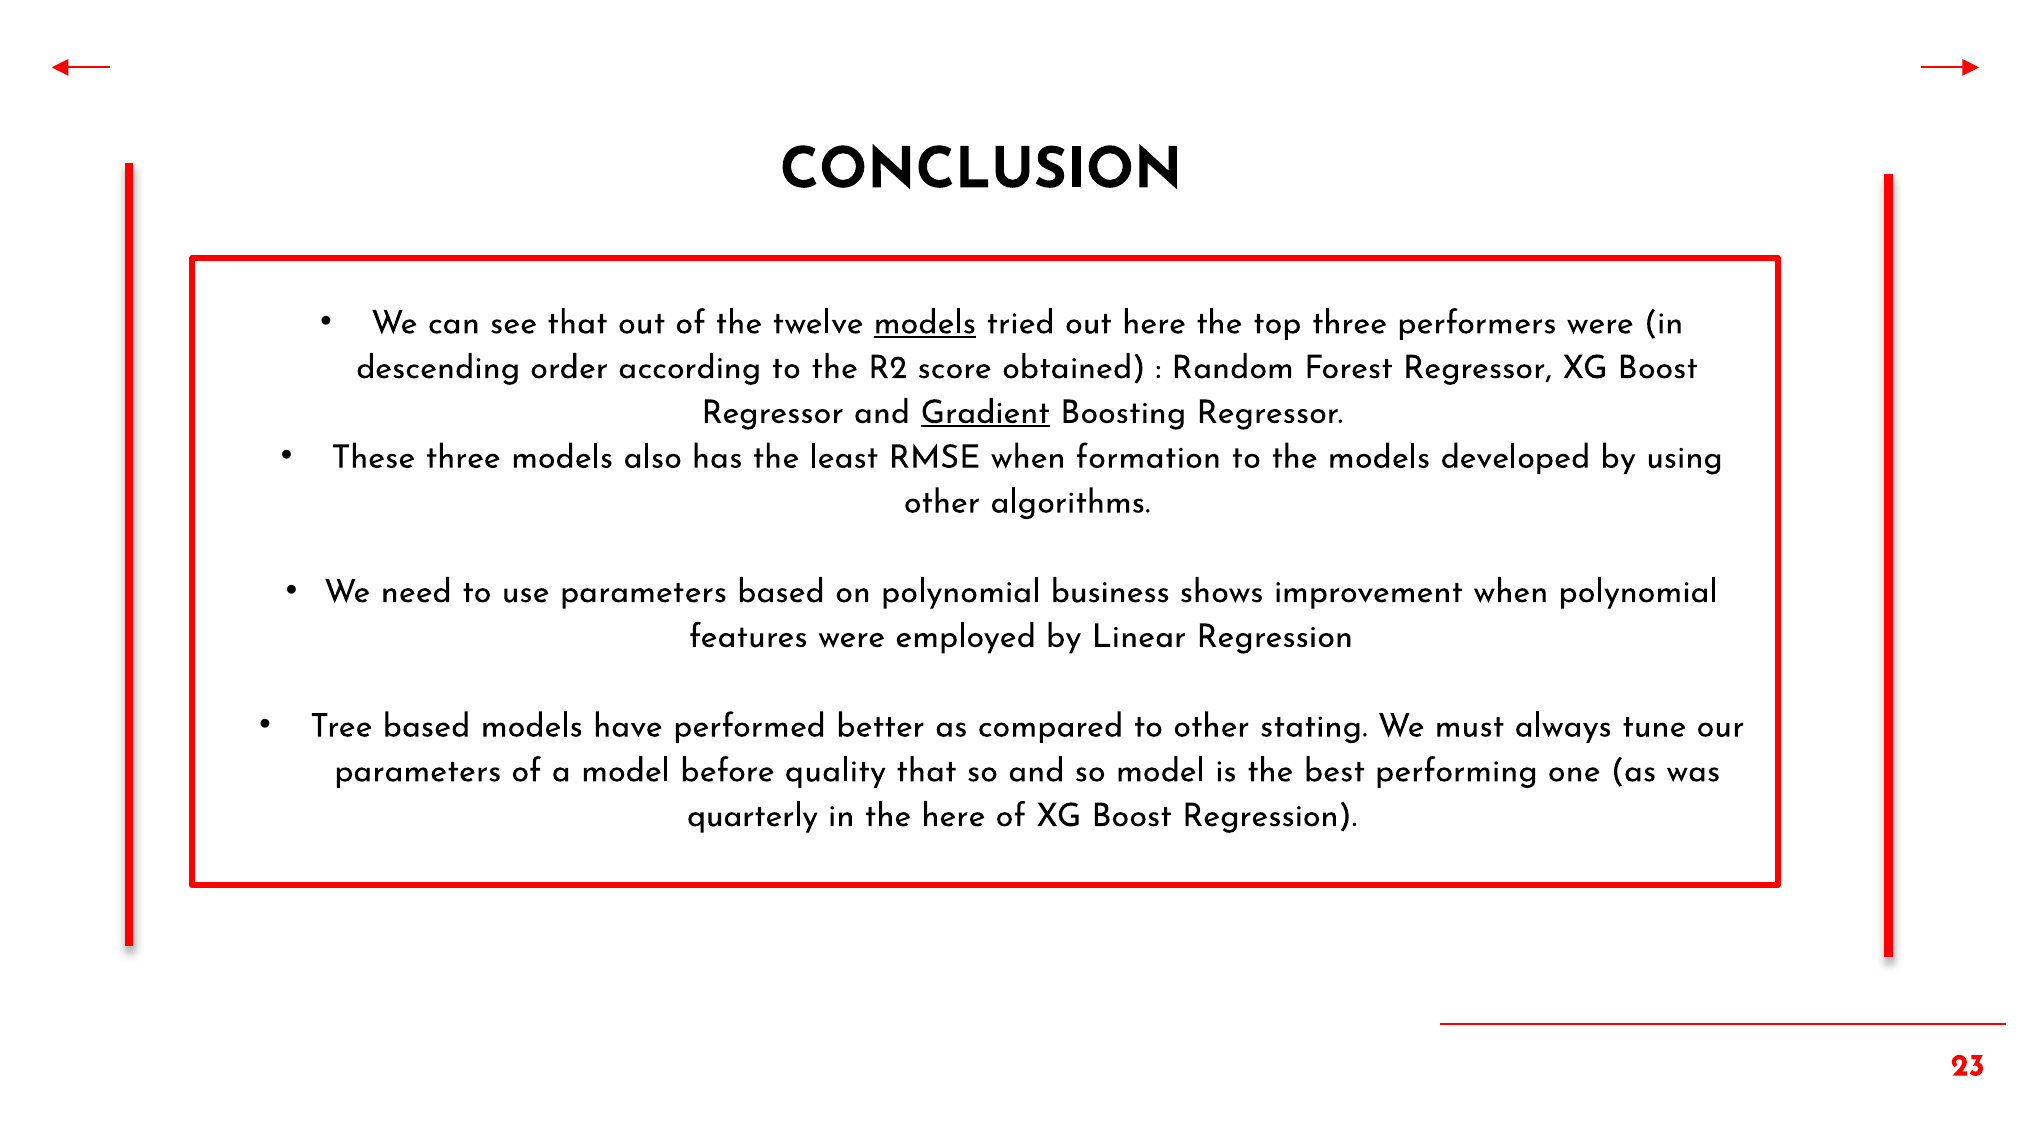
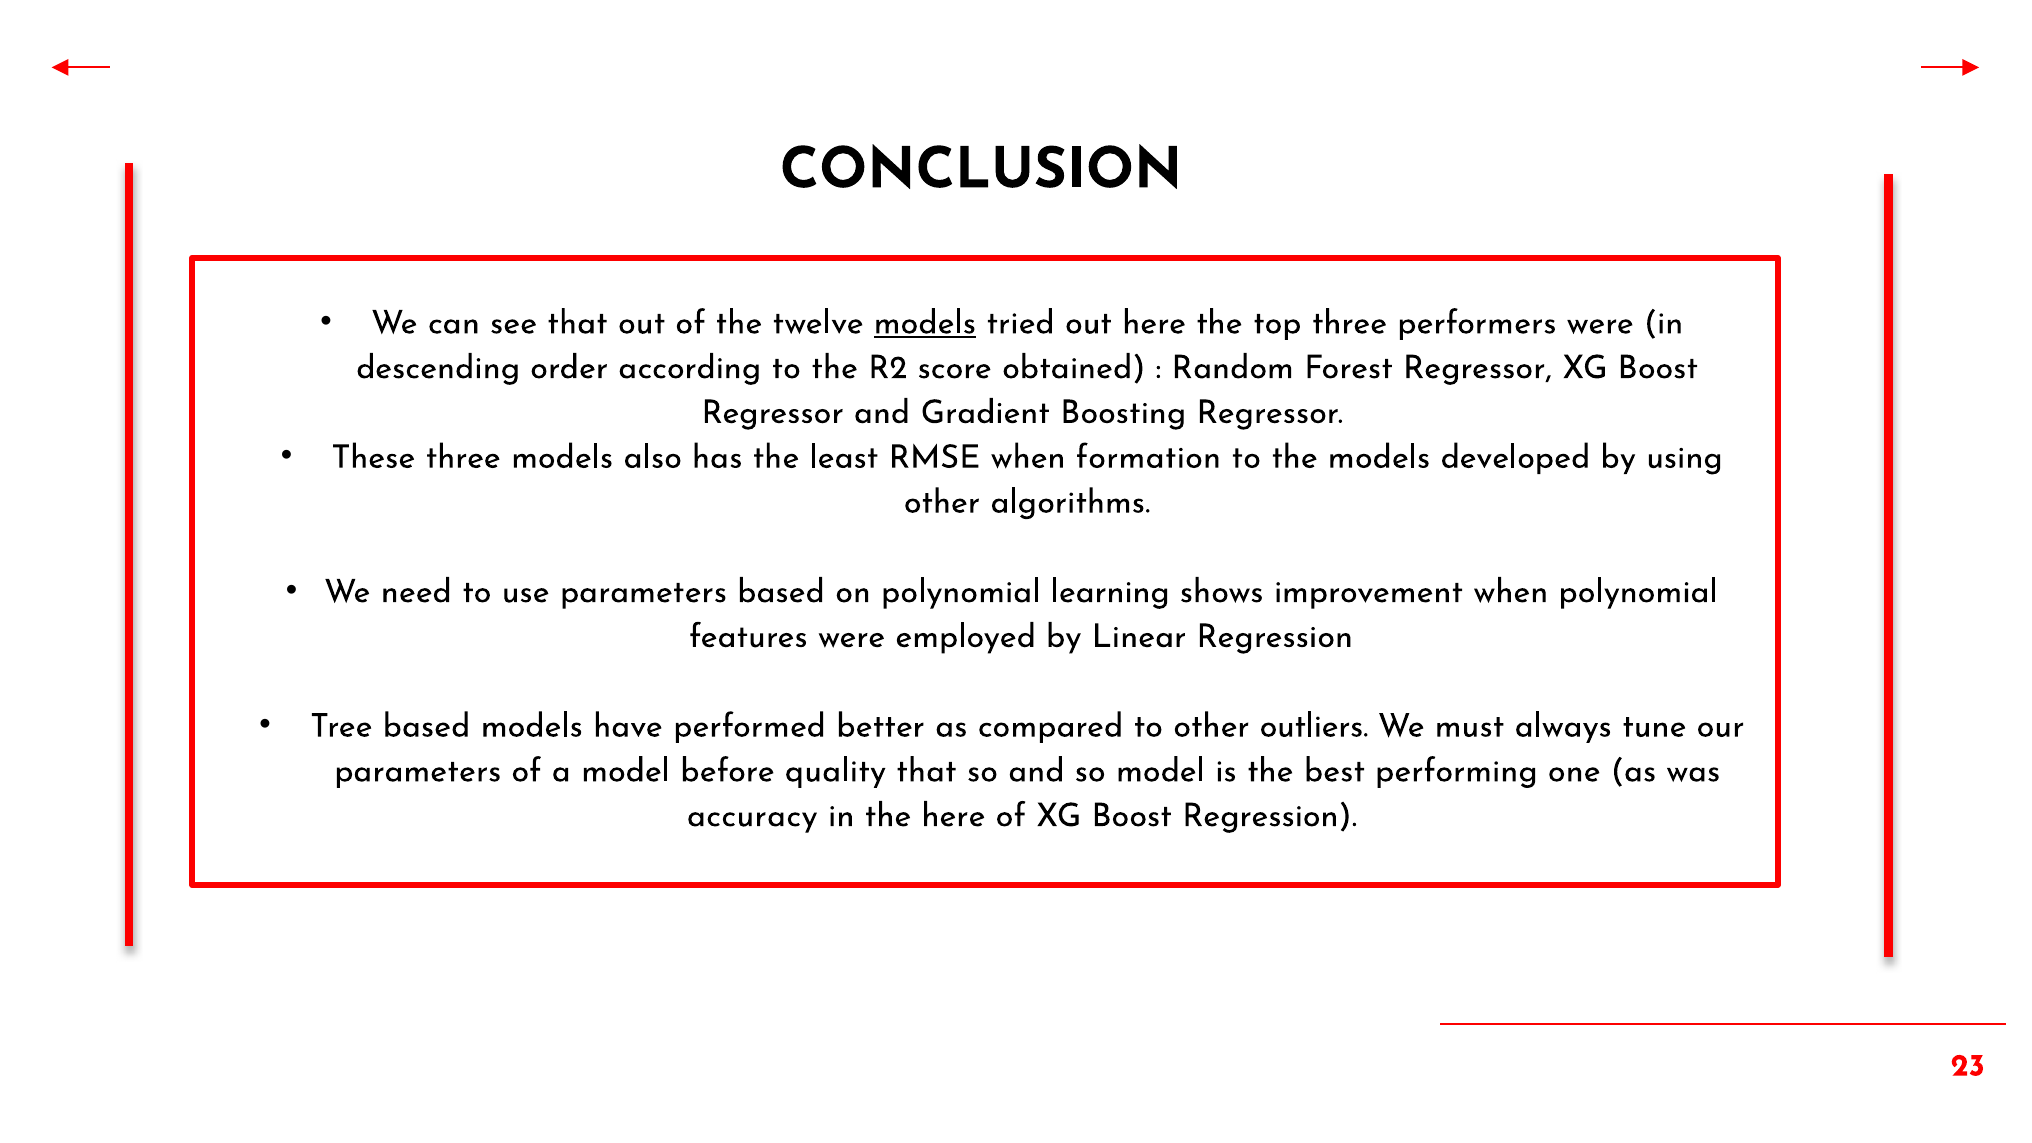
Gradient underline: present -> none
business: business -> learning
stating: stating -> outliers
quarterly: quarterly -> accuracy
